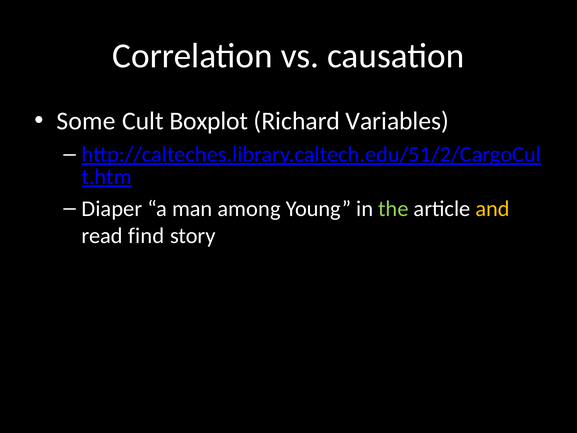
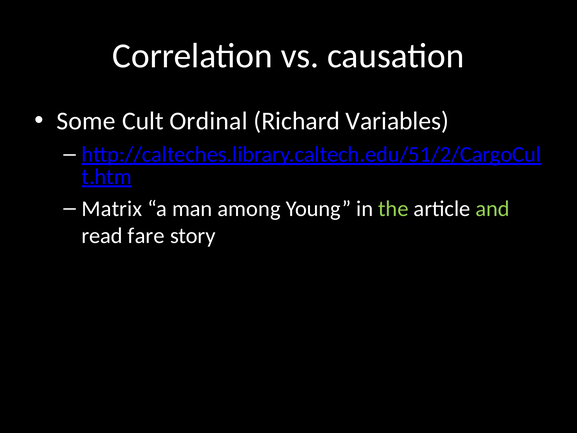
Boxplot: Boxplot -> Ordinal
Diaper: Diaper -> Matrix
and colour: yellow -> light green
find: find -> fare
